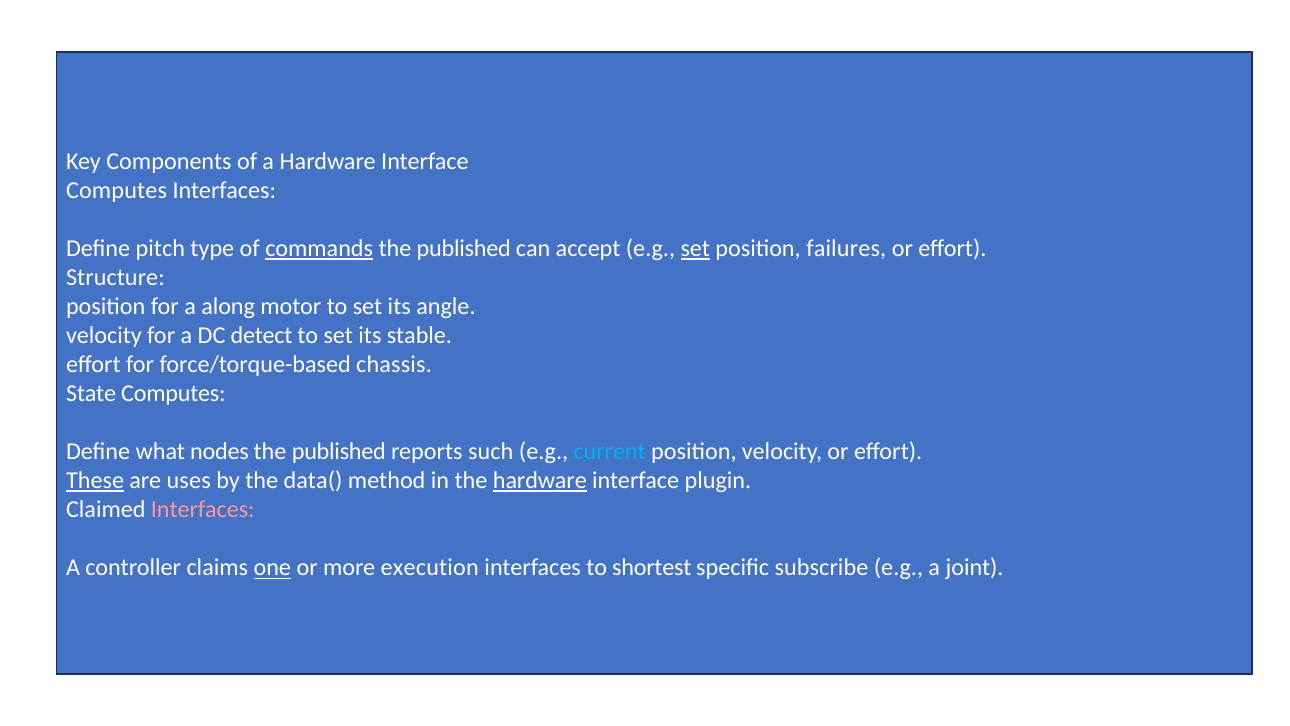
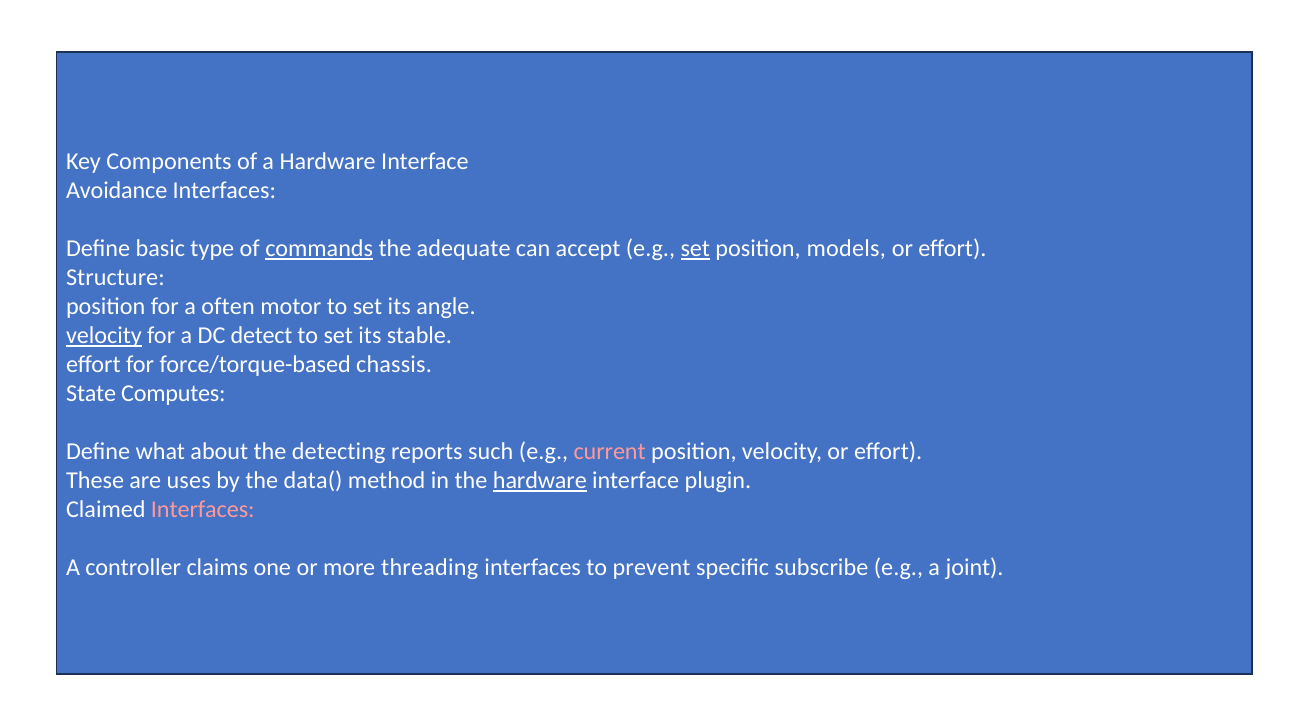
Computes at (117, 190): Computes -> Avoidance
pitch: pitch -> basic
published at (464, 248): published -> adequate
failures: failures -> models
along: along -> often
velocity at (104, 335) underline: none -> present
nodes: nodes -> about
published at (339, 452): published -> detecting
current colour: light blue -> pink
These underline: present -> none
one underline: present -> none
execution: execution -> threading
shortest: shortest -> prevent
